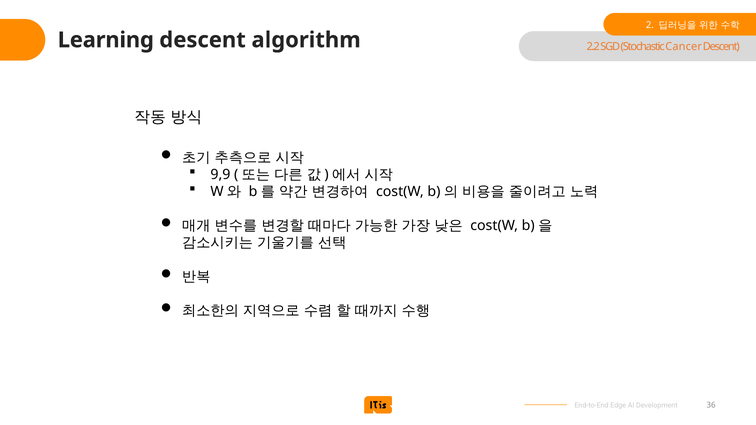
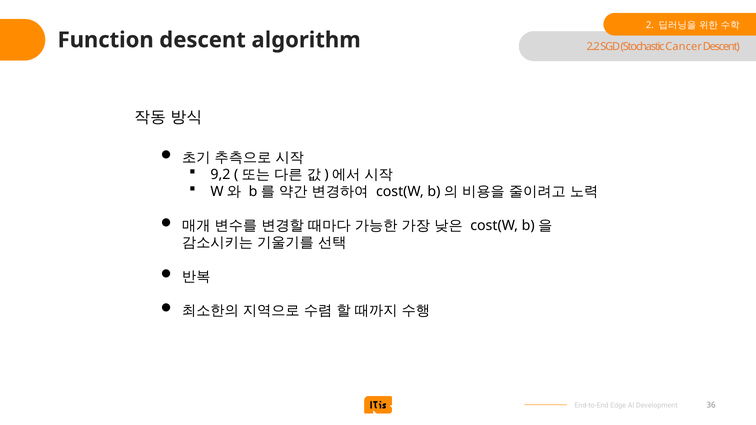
Learning: Learning -> Function
9,9: 9,9 -> 9,2
